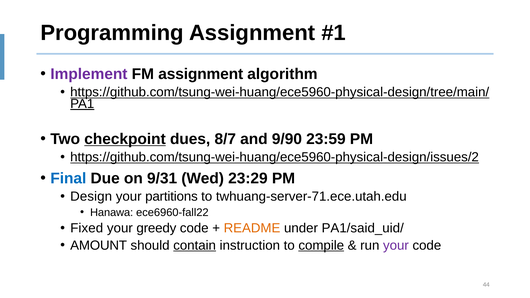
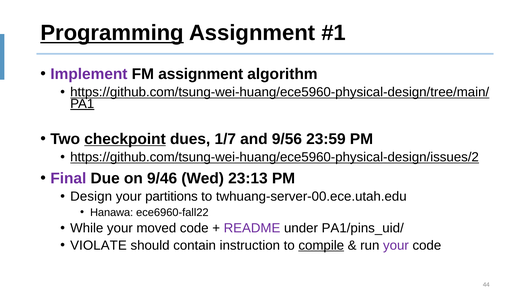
Programming underline: none -> present
8/7: 8/7 -> 1/7
9/90: 9/90 -> 9/56
Final colour: blue -> purple
9/31: 9/31 -> 9/46
23:29: 23:29 -> 23:13
twhuang-server-71.ece.utah.edu: twhuang-server-71.ece.utah.edu -> twhuang-server-00.ece.utah.edu
Fixed: Fixed -> While
greedy: greedy -> moved
README colour: orange -> purple
PA1/said_uid/: PA1/said_uid/ -> PA1/pins_uid/
AMOUNT: AMOUNT -> VIOLATE
contain underline: present -> none
